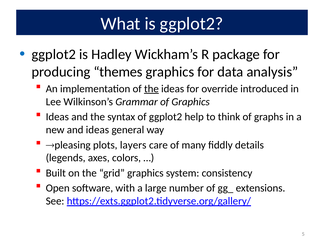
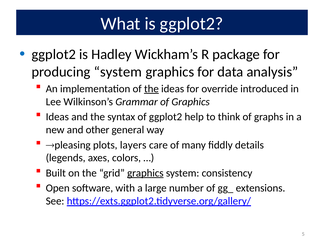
producing themes: themes -> system
and ideas: ideas -> other
graphics at (145, 173) underline: none -> present
